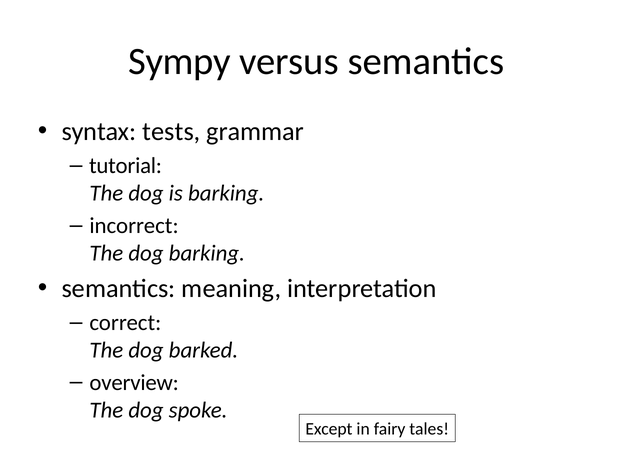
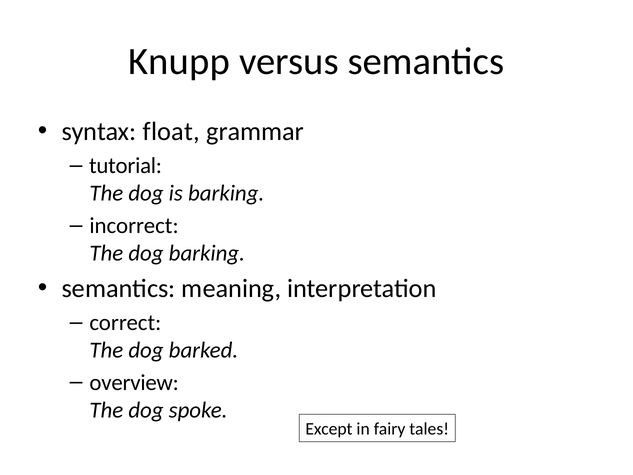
Sympy: Sympy -> Knupp
tests: tests -> float
